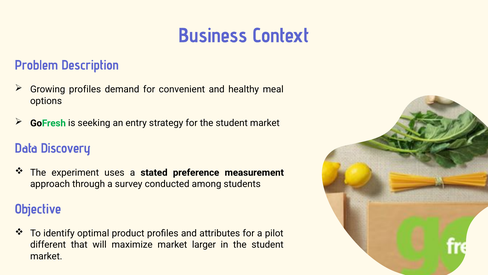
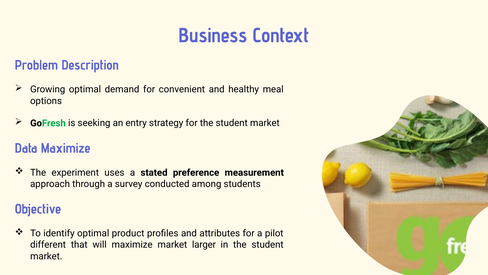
Growing profiles: profiles -> optimal
Data Discovery: Discovery -> Maximize
